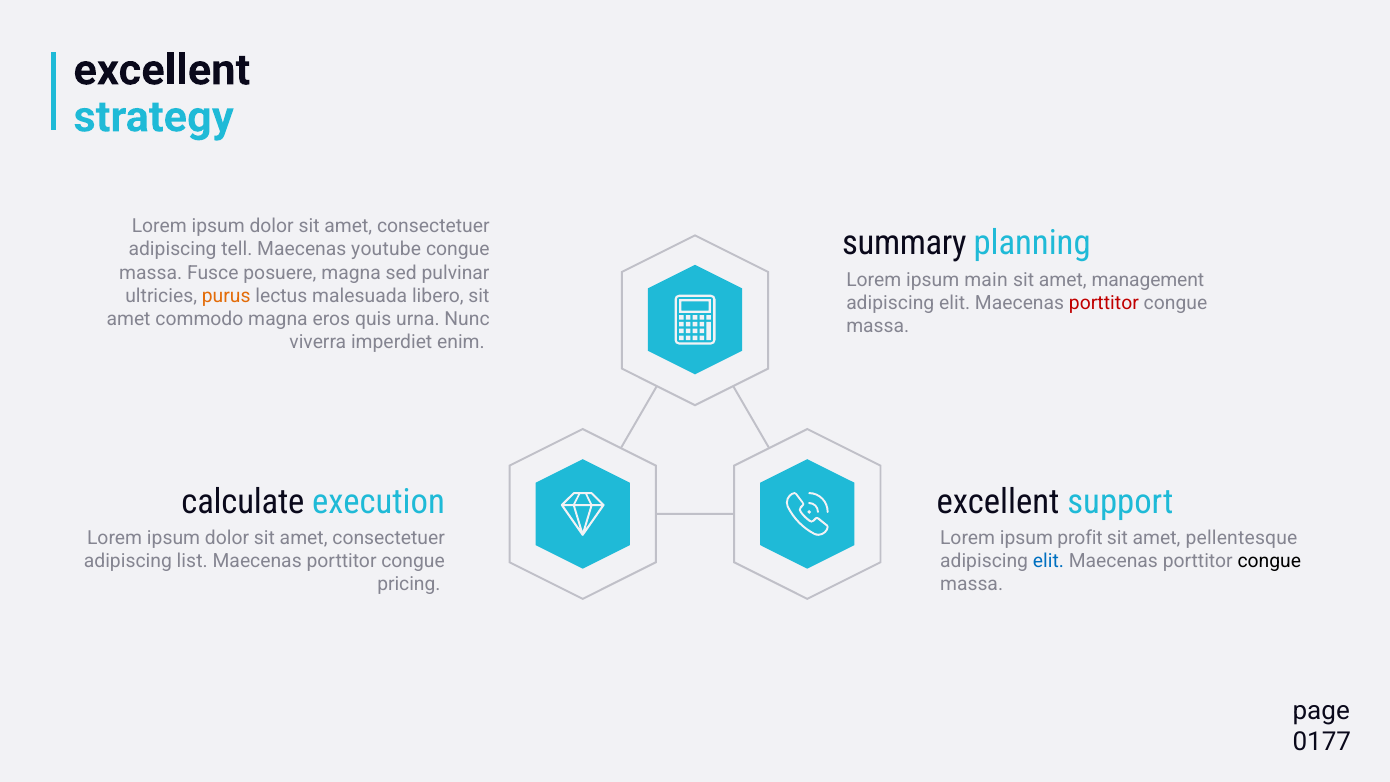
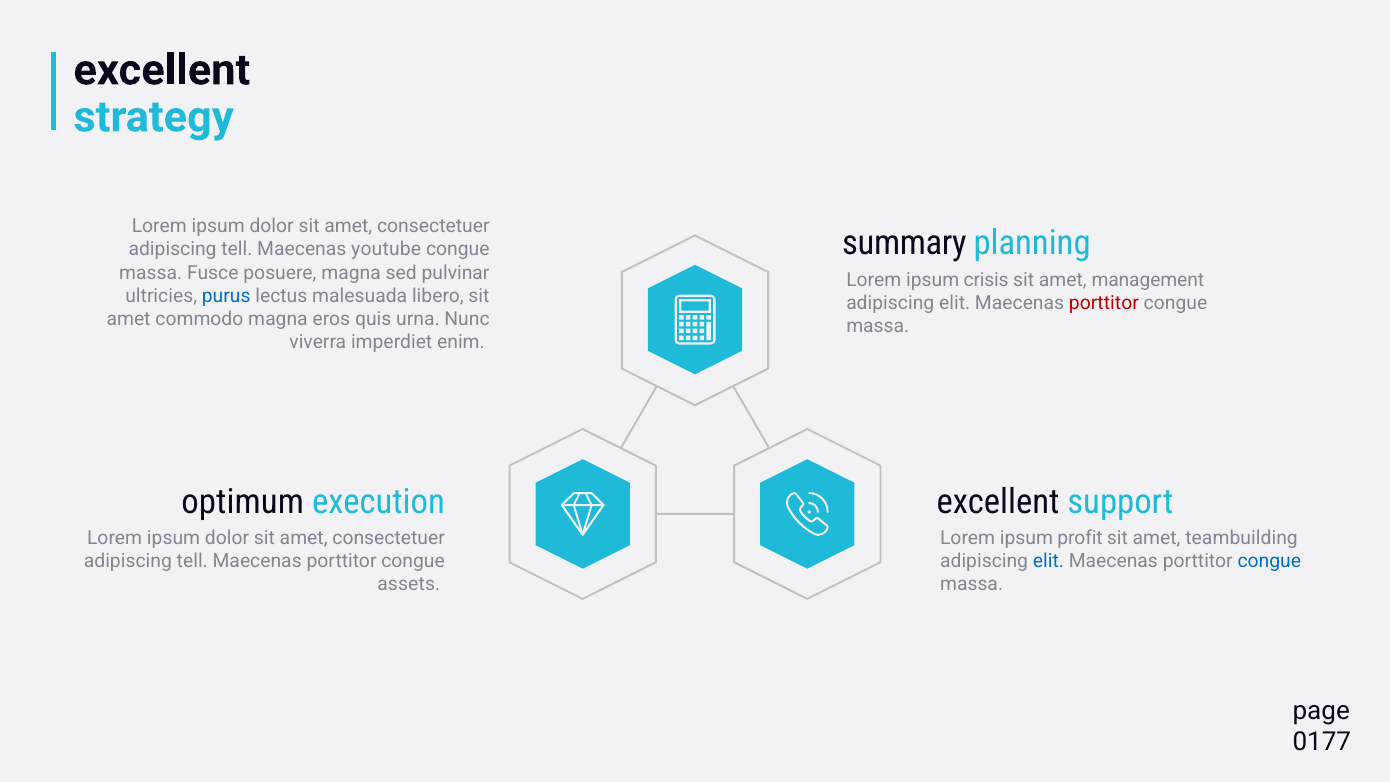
main: main -> crisis
purus colour: orange -> blue
calculate: calculate -> optimum
pellentesque: pellentesque -> teambuilding
list at (192, 561): list -> tell
congue at (1269, 561) colour: black -> blue
pricing: pricing -> assets
